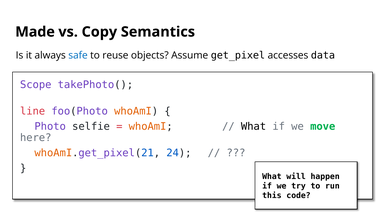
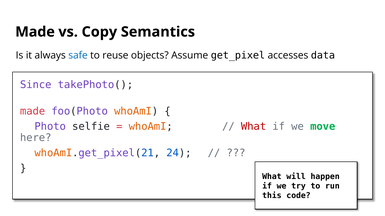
Scope: Scope -> Since
line at (33, 111): line -> made
What at (254, 127) colour: black -> red
